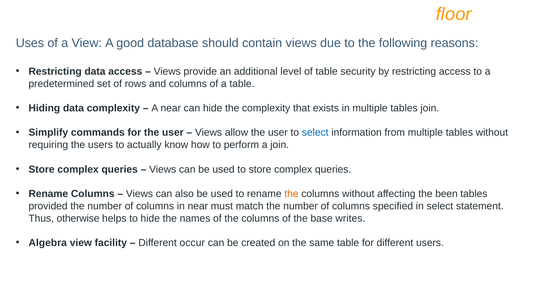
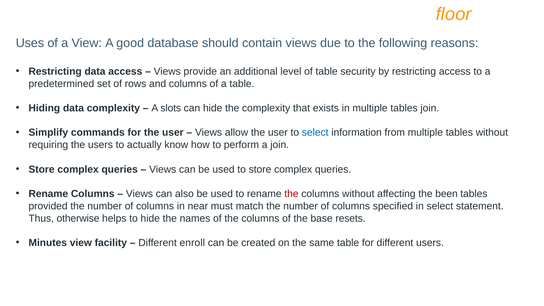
A near: near -> slots
the at (291, 194) colour: orange -> red
writes: writes -> resets
Algebra: Algebra -> Minutes
occur: occur -> enroll
